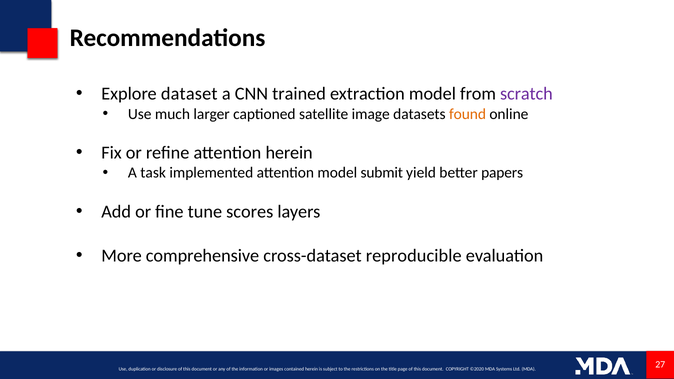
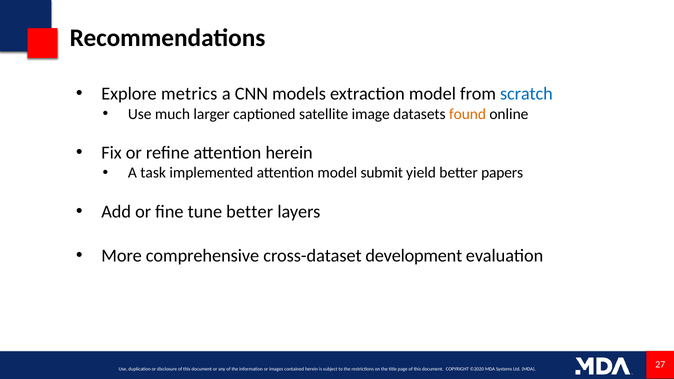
dataset: dataset -> metrics
trained: trained -> models
scratch colour: purple -> blue
tune scores: scores -> better
reproducible: reproducible -> development
